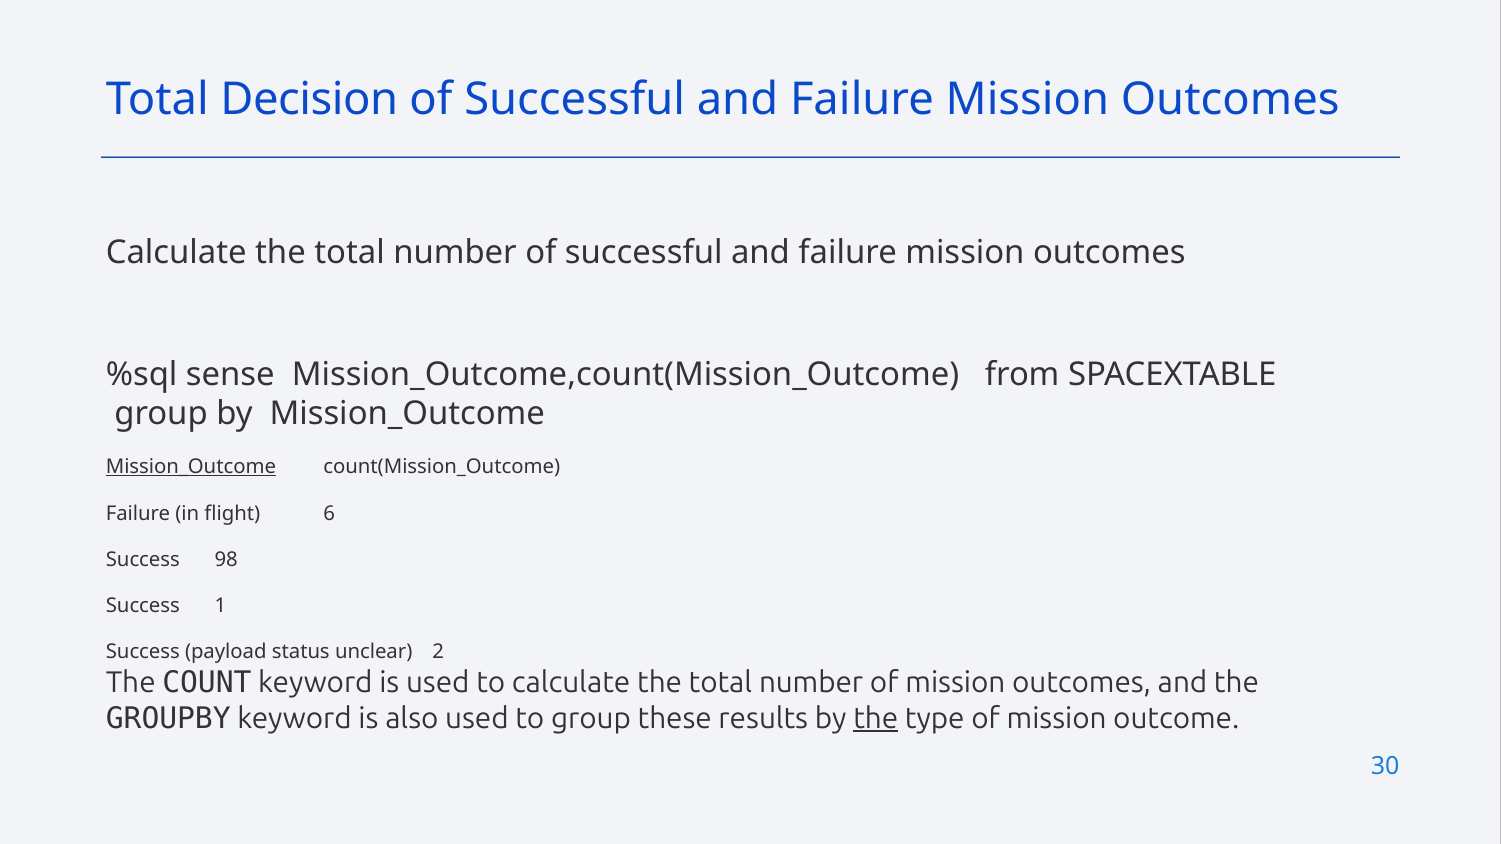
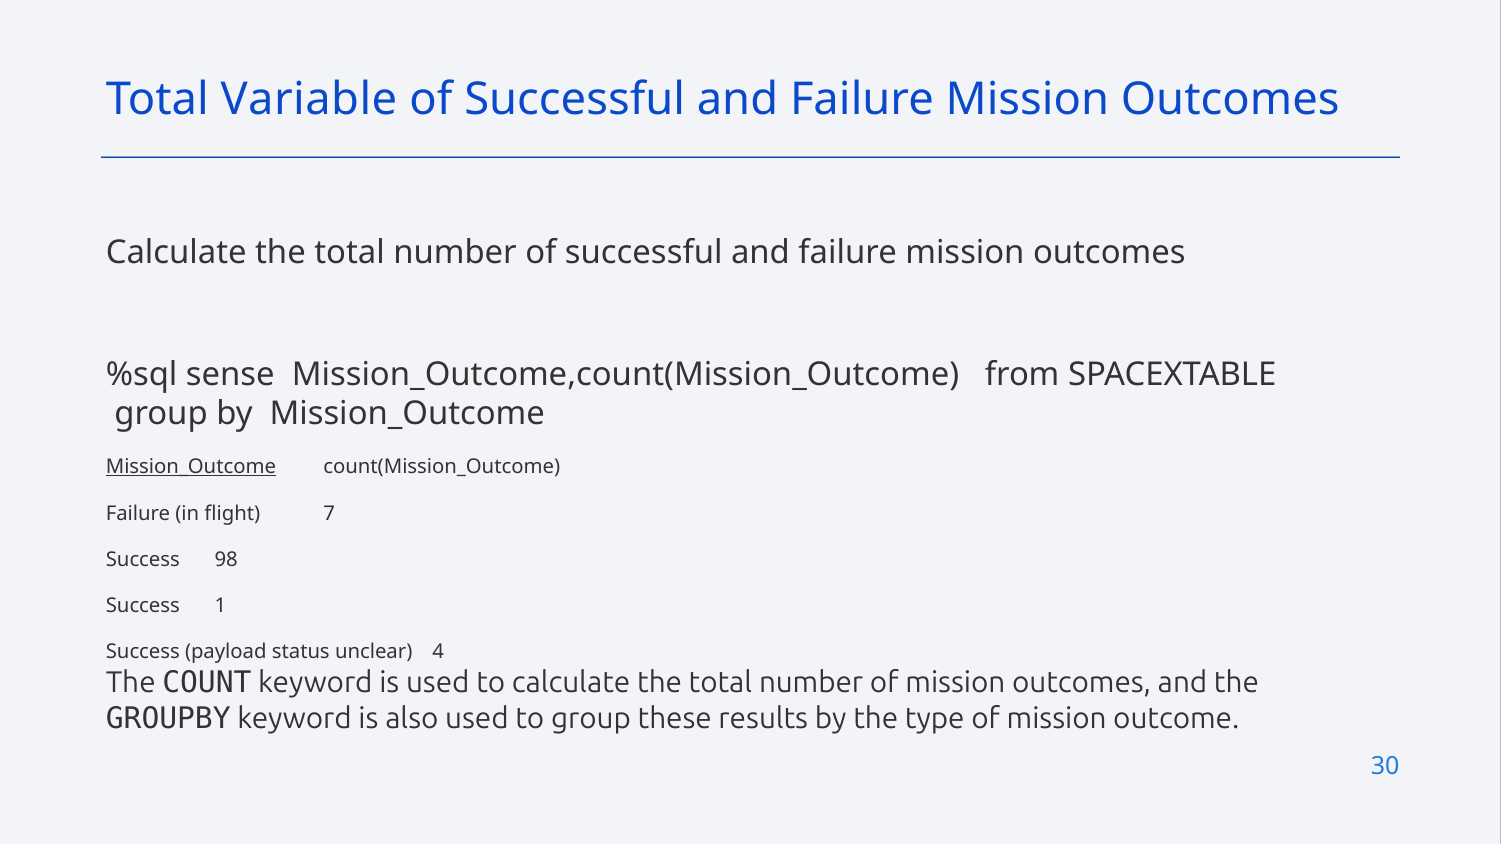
Decision: Decision -> Variable
6: 6 -> 7
2: 2 -> 4
the at (876, 719) underline: present -> none
